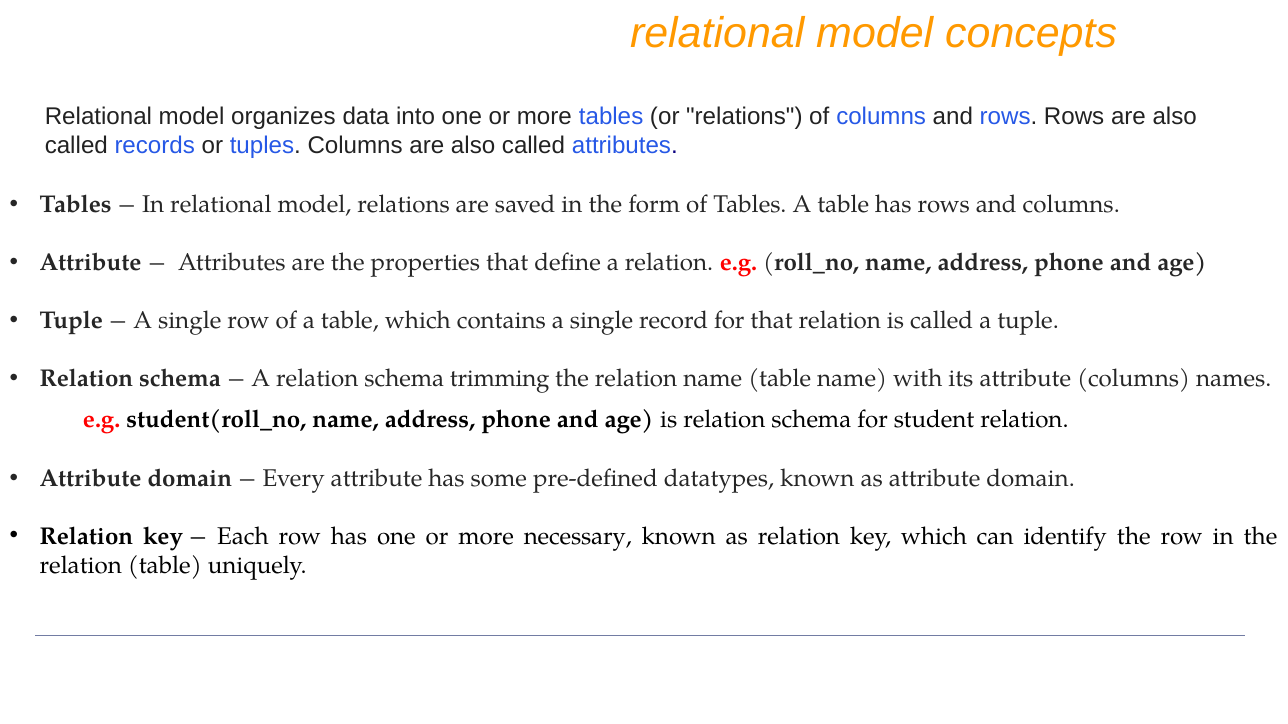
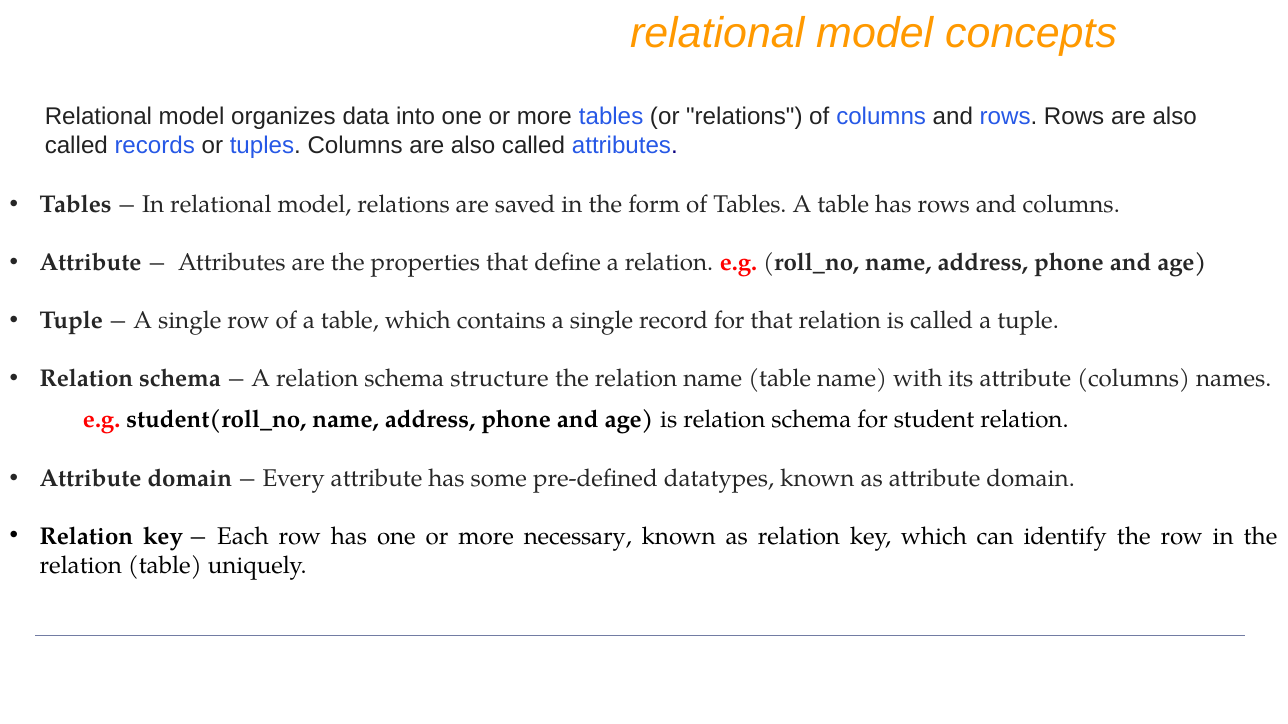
trimming: trimming -> structure
